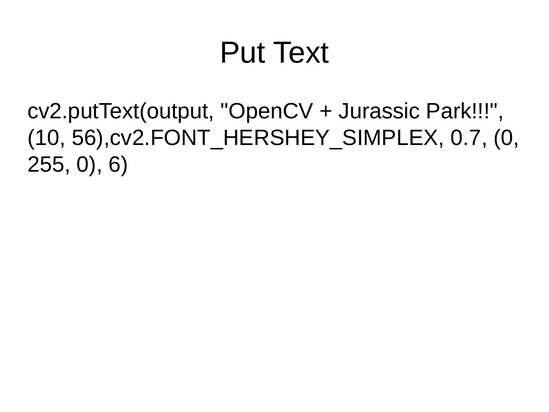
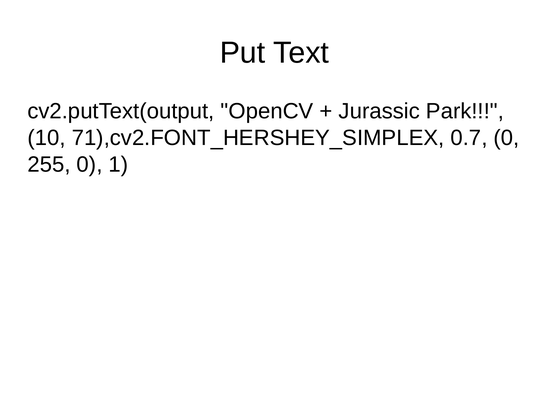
56),cv2.FONT_HERSHEY_SIMPLEX: 56),cv2.FONT_HERSHEY_SIMPLEX -> 71),cv2.FONT_HERSHEY_SIMPLEX
6: 6 -> 1
